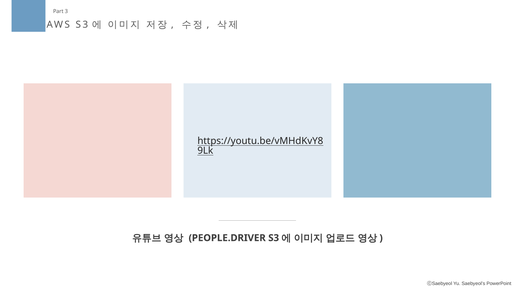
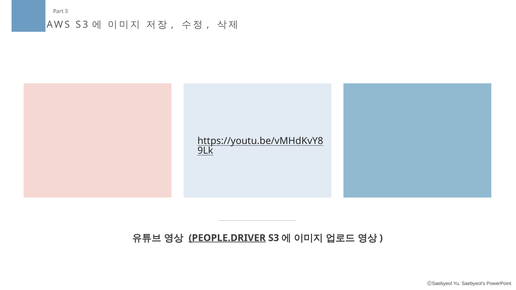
PEOPLE.DRIVER underline: none -> present
